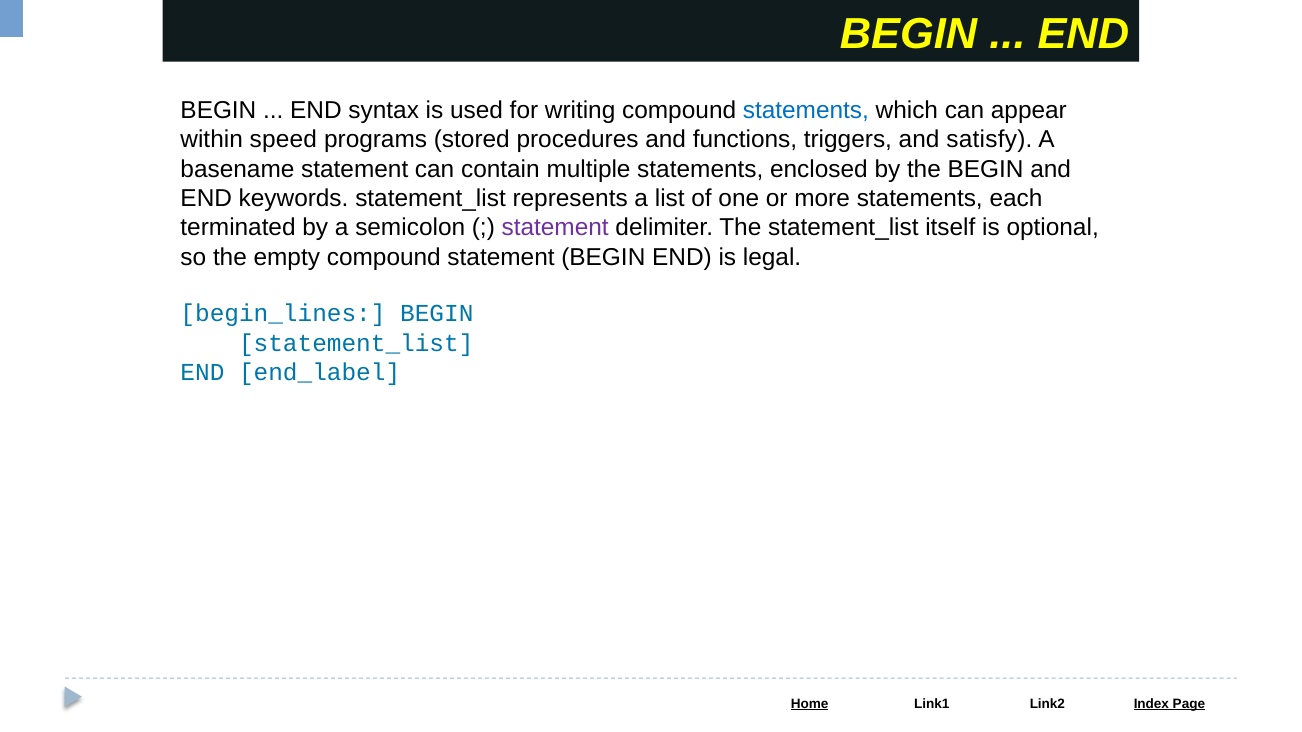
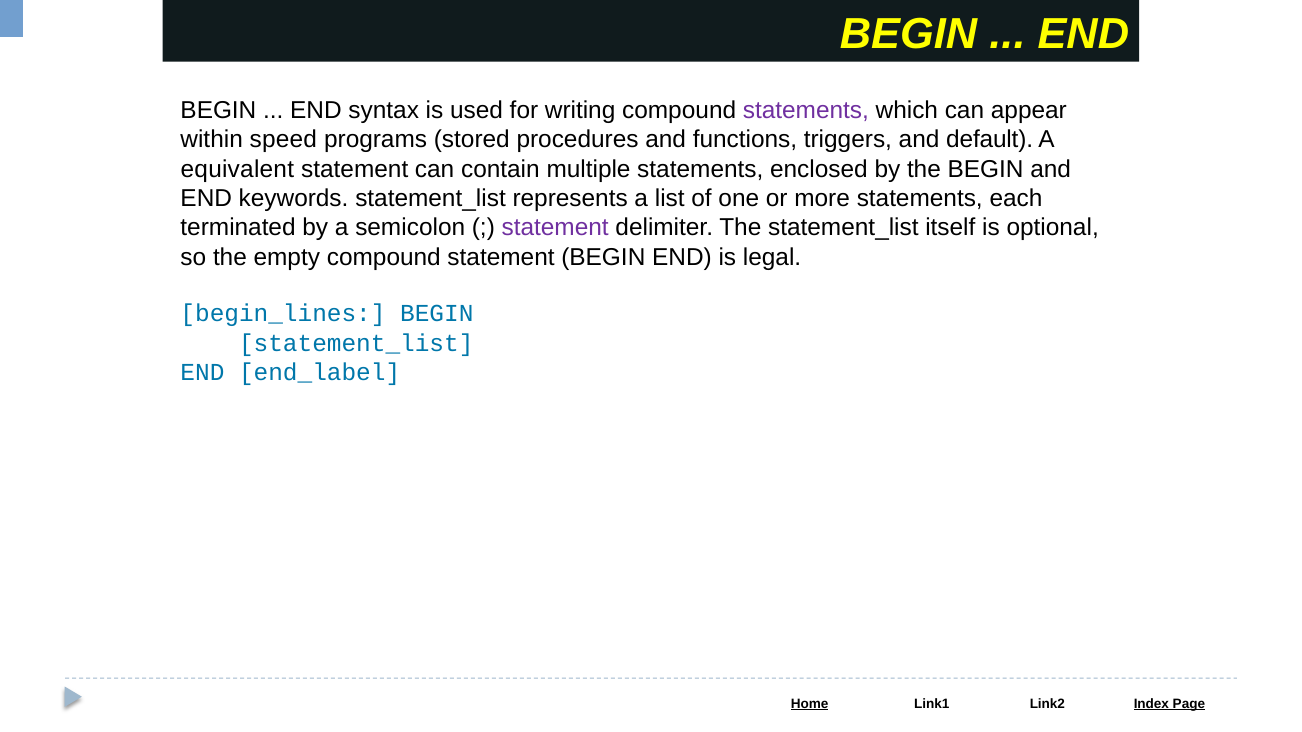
statements at (806, 111) colour: blue -> purple
satisfy: satisfy -> default
basename: basename -> equivalent
